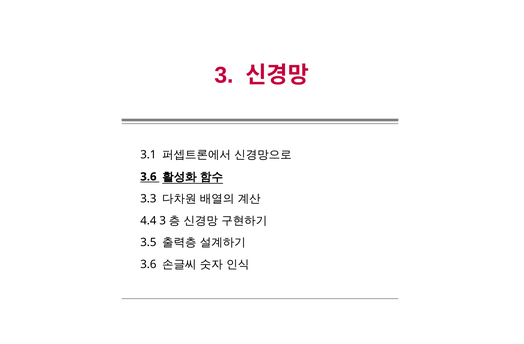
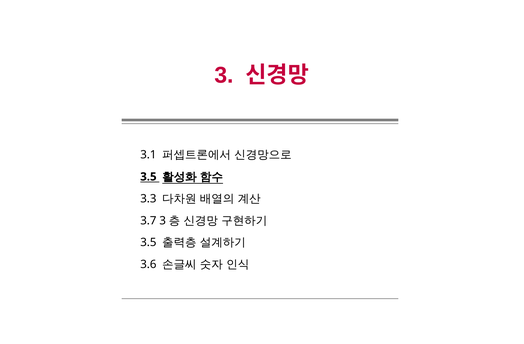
3.6 at (148, 177): 3.6 -> 3.5
4.4: 4.4 -> 3.7
